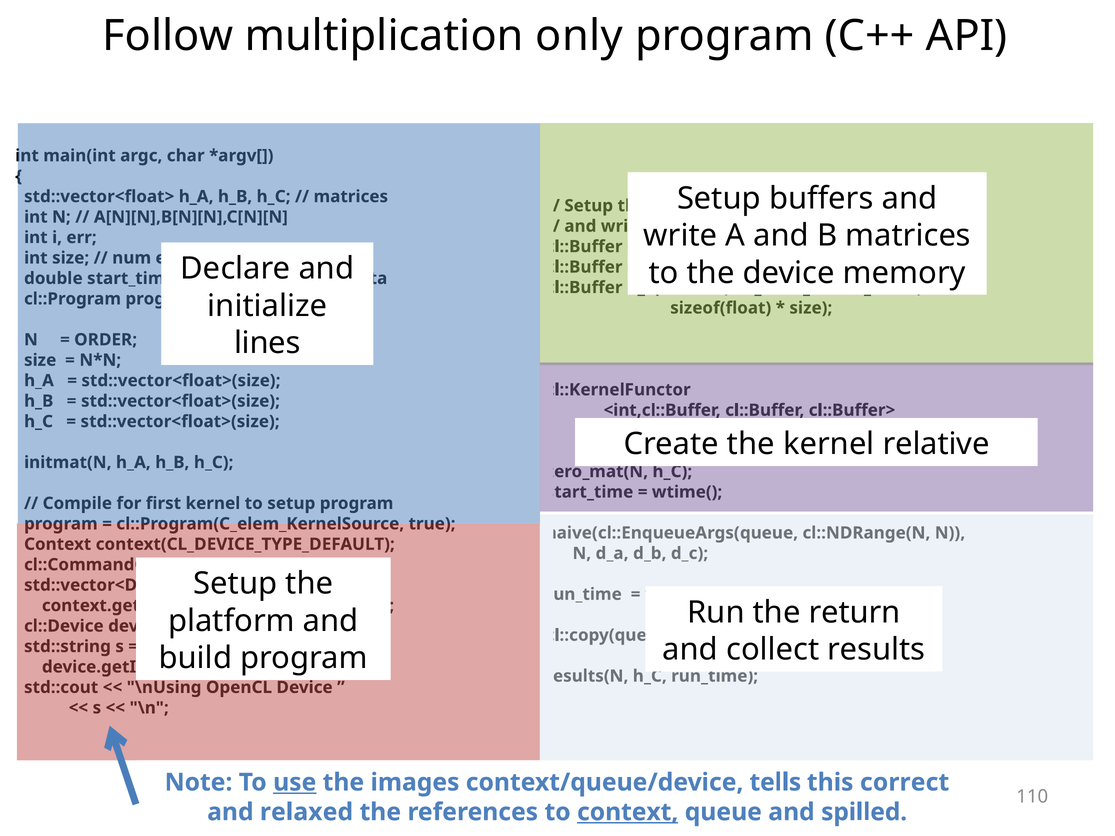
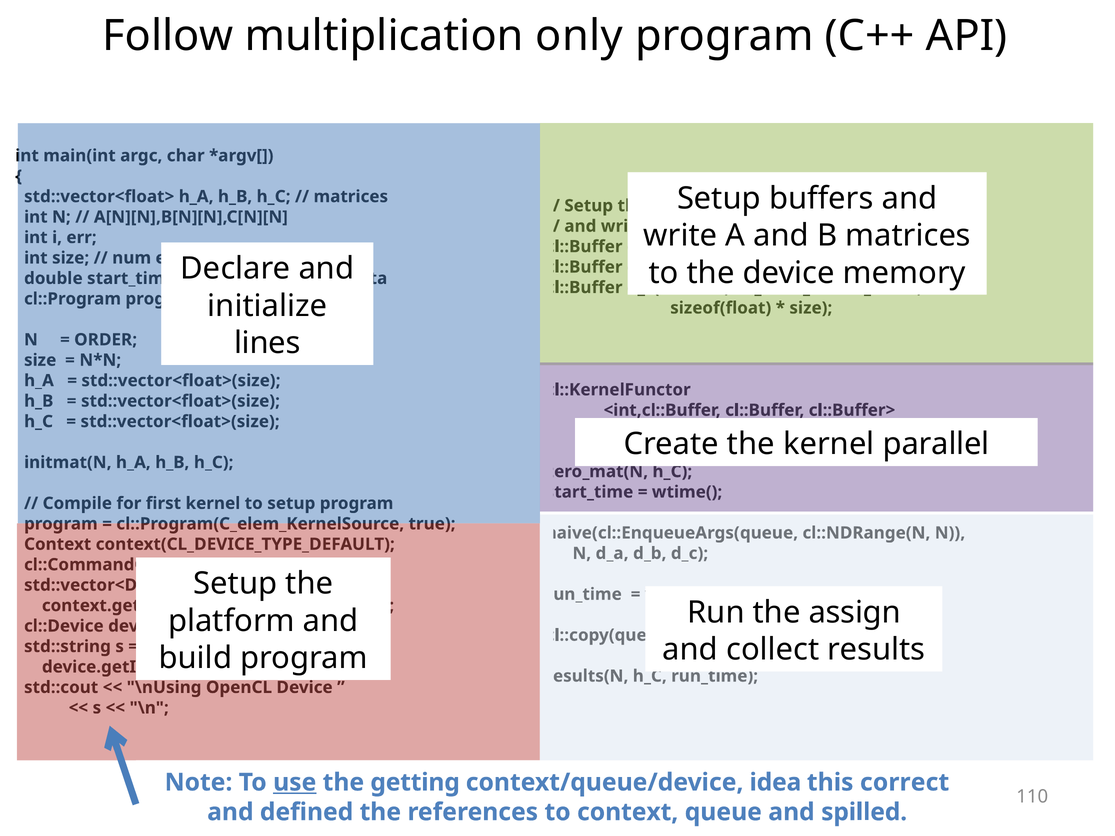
relative: relative -> parallel
return: return -> assign
images: images -> getting
tells: tells -> idea
relaxed: relaxed -> defined
context at (628, 812) underline: present -> none
